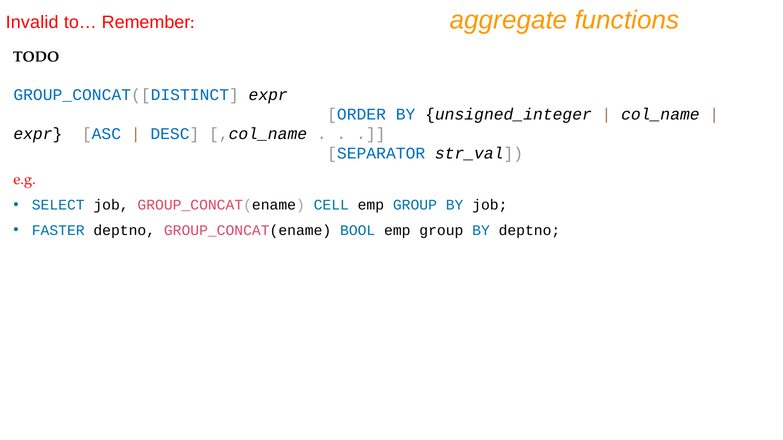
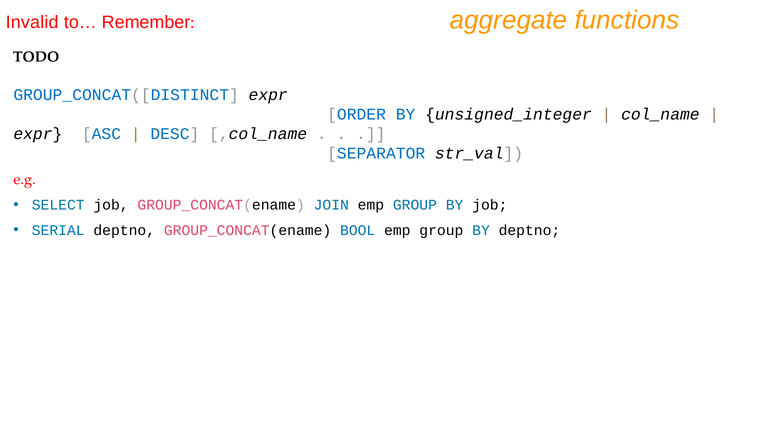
CELL: CELL -> JOIN
FASTER: FASTER -> SERIAL
